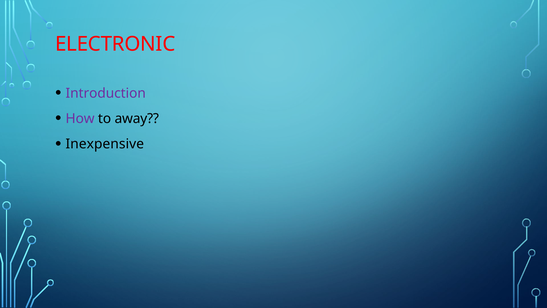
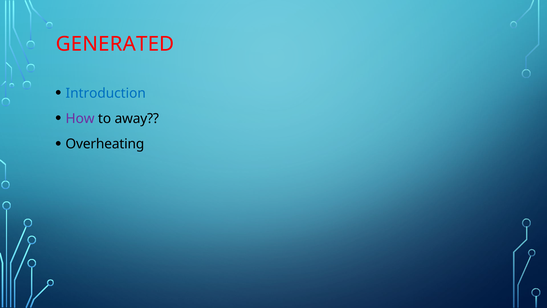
ELECTRONIC: ELECTRONIC -> GENERATED
Introduction colour: purple -> blue
Inexpensive: Inexpensive -> Overheating
